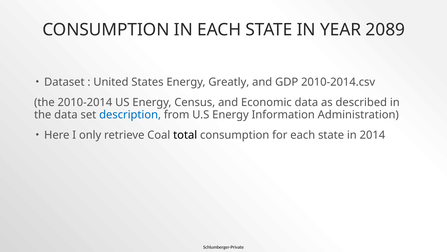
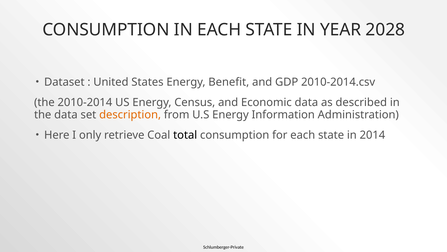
2089: 2089 -> 2028
Greatly: Greatly -> Benefit
description colour: blue -> orange
